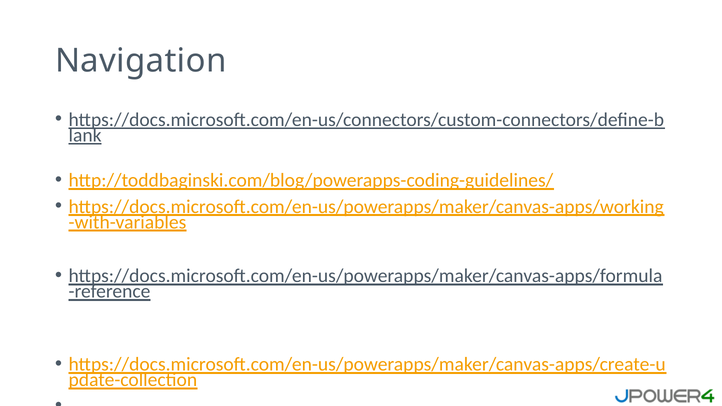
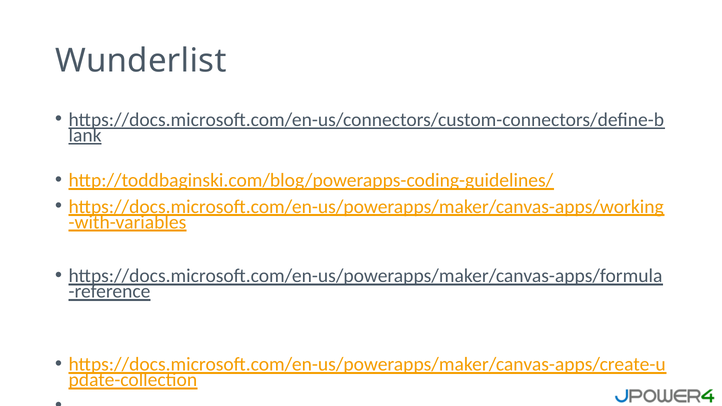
Navigation: Navigation -> Wunderlist
